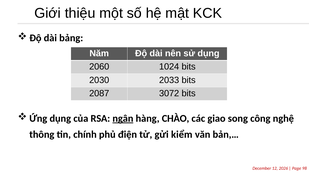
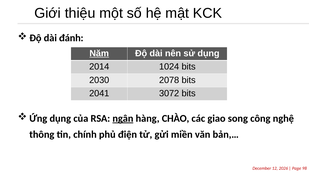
bảng: bảng -> đánh
Năm underline: none -> present
2060: 2060 -> 2014
2033: 2033 -> 2078
2087: 2087 -> 2041
kiểm: kiểm -> miền
